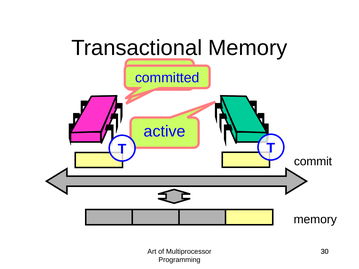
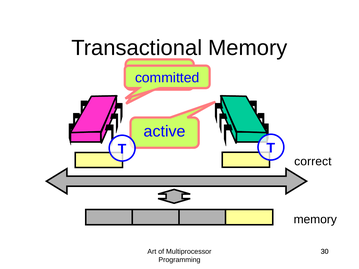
commit: commit -> correct
